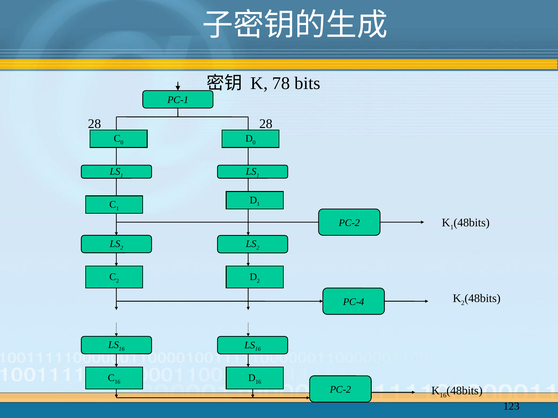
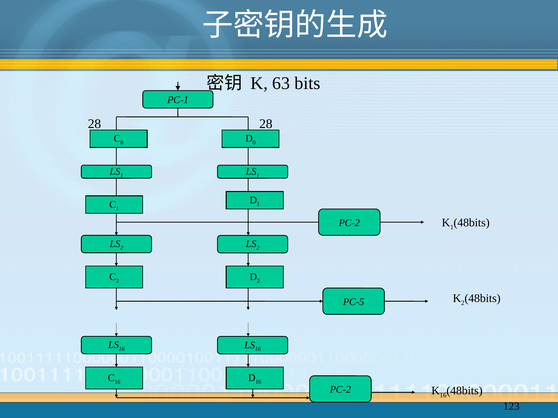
78: 78 -> 63
PC-4: PC-4 -> PC-5
